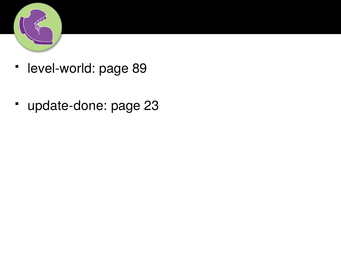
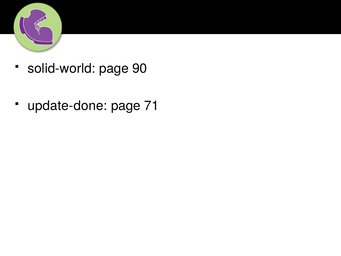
level-world: level-world -> solid-world
89: 89 -> 90
23: 23 -> 71
